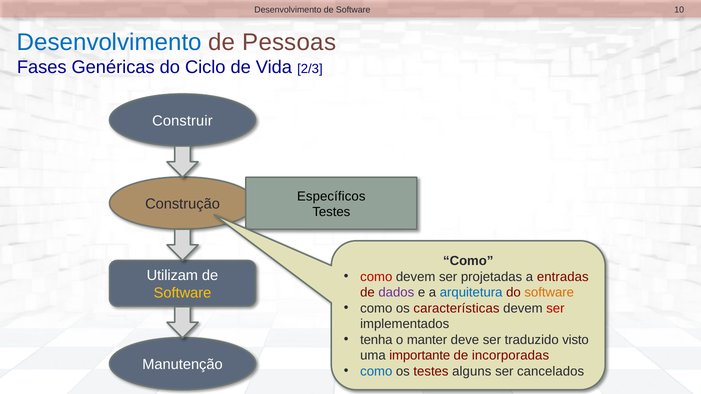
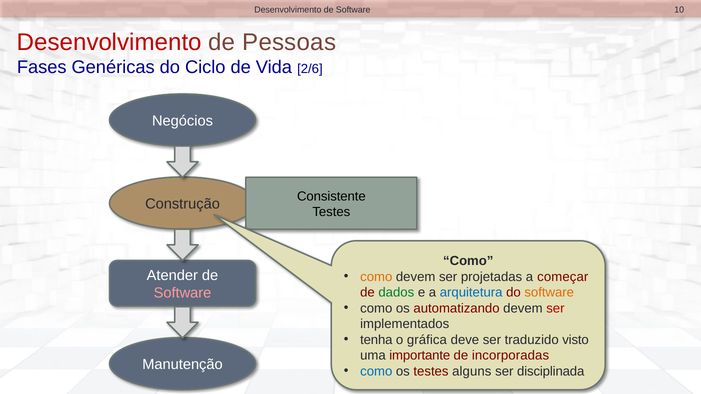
Desenvolvimento at (109, 42) colour: blue -> red
2/3: 2/3 -> 2/6
Construir: Construir -> Negócios
Específicos: Específicos -> Consistente
Utilizam: Utilizam -> Atender
como at (376, 277) colour: red -> orange
entradas: entradas -> começar
Software at (182, 293) colour: yellow -> pink
dados colour: purple -> green
características: características -> automatizando
manter: manter -> gráfica
cancelados: cancelados -> disciplinada
